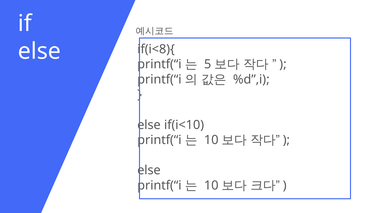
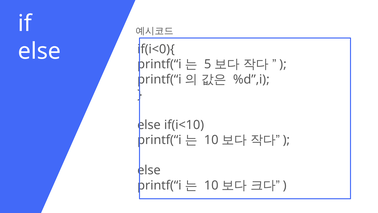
if(i<8){: if(i<8){ -> if(i<0){
